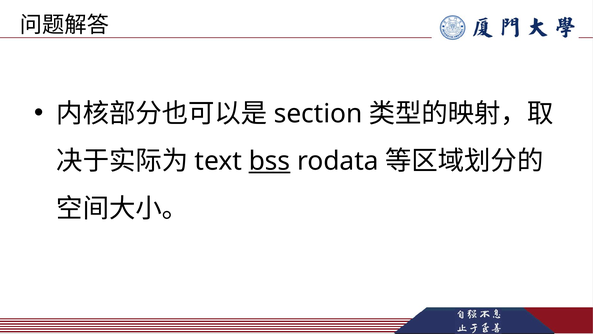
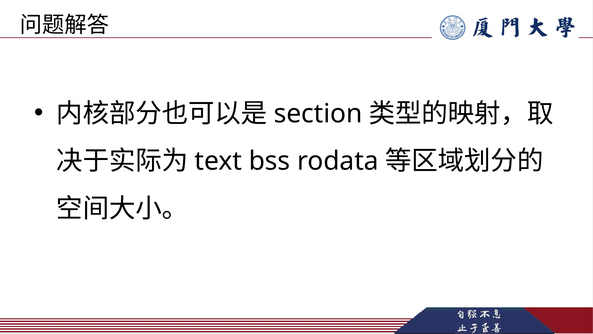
bss underline: present -> none
